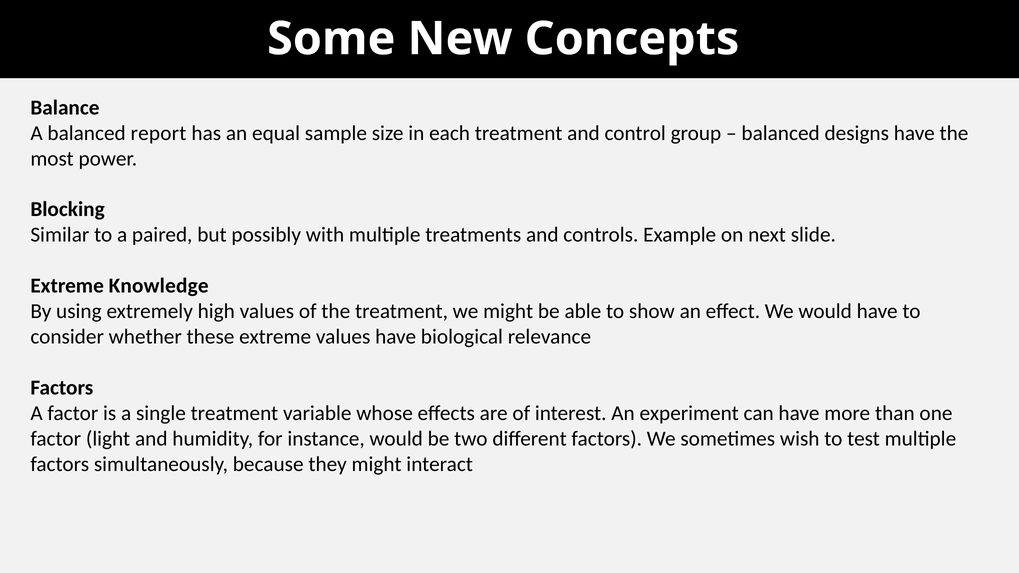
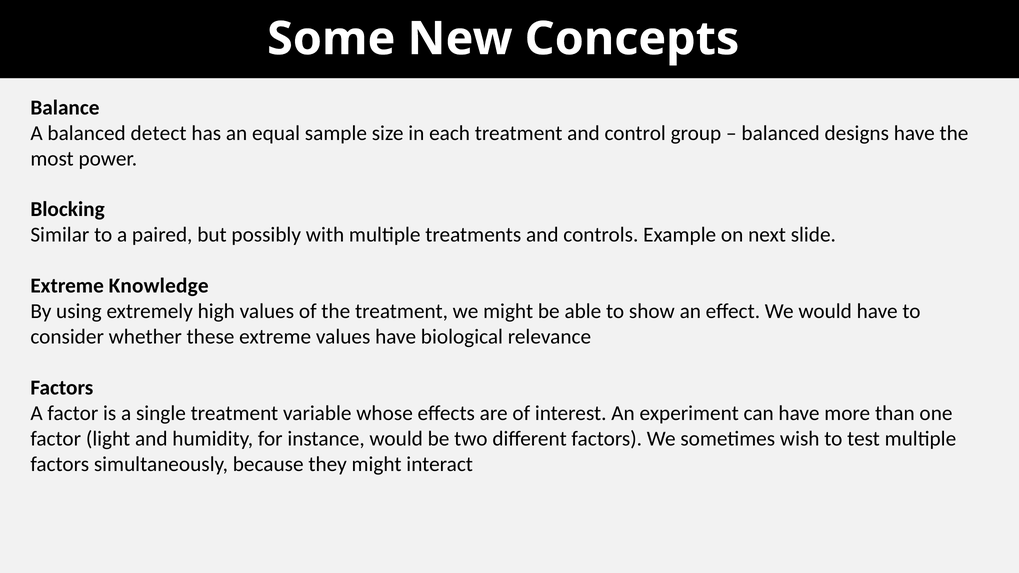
report: report -> detect
